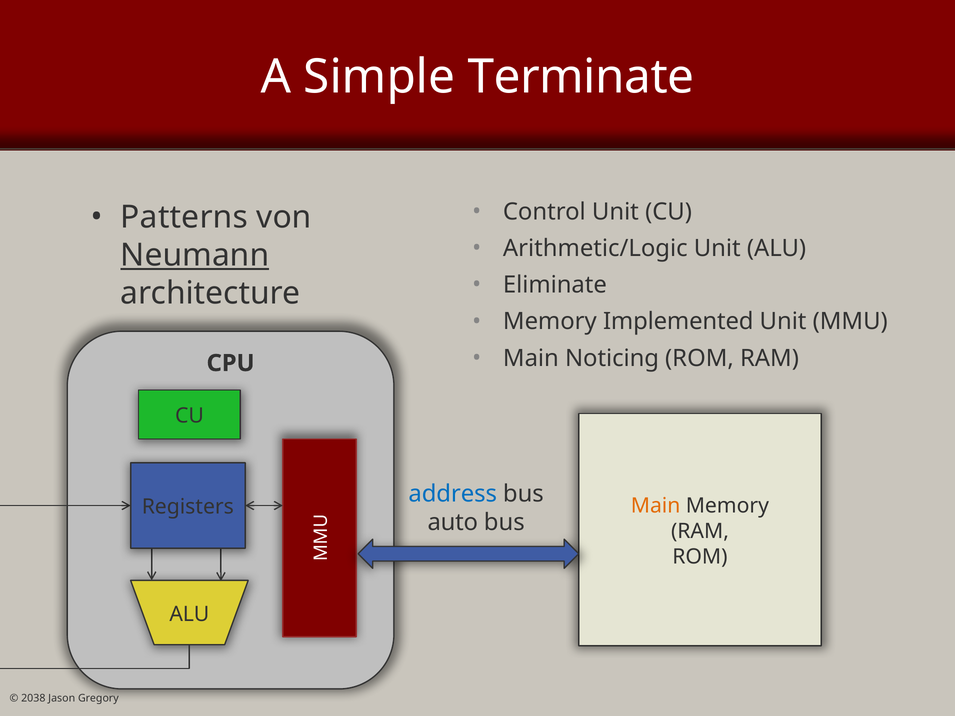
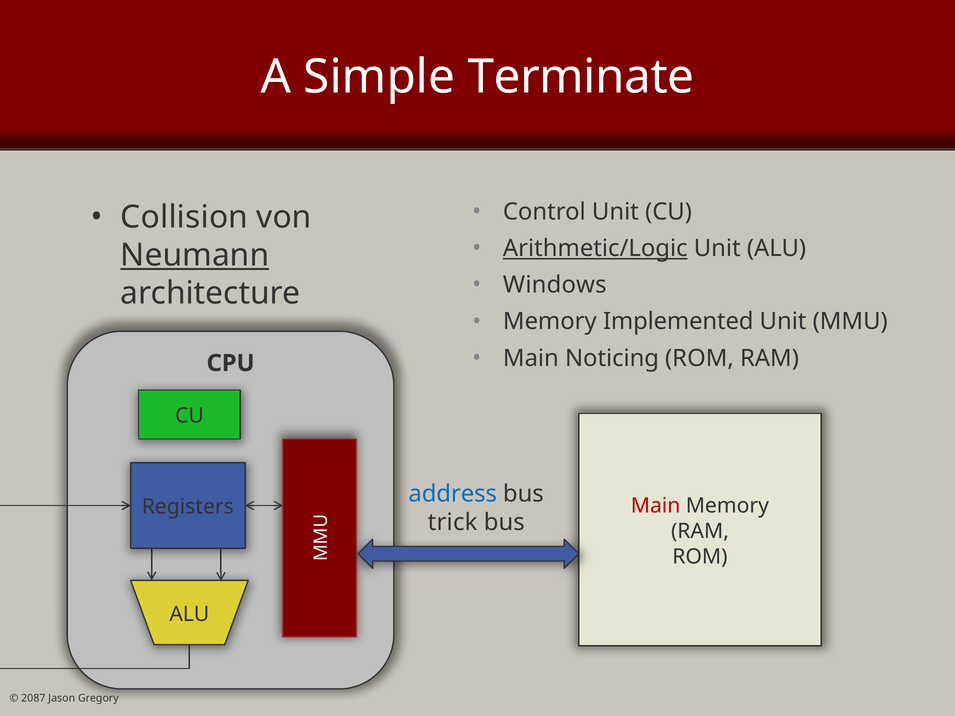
Patterns: Patterns -> Collision
Arithmetic/Logic underline: none -> present
Eliminate: Eliminate -> Windows
Main at (656, 506) colour: orange -> red
auto: auto -> trick
2038: 2038 -> 2087
